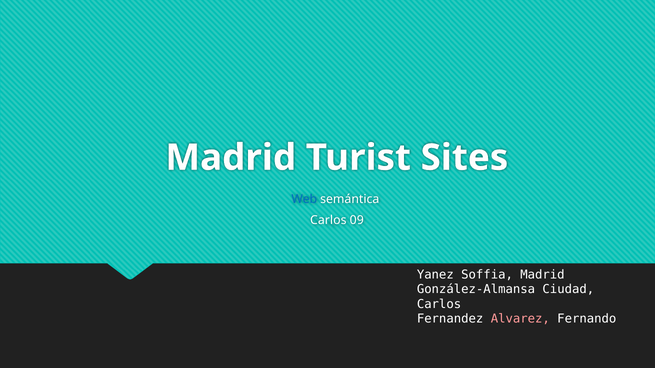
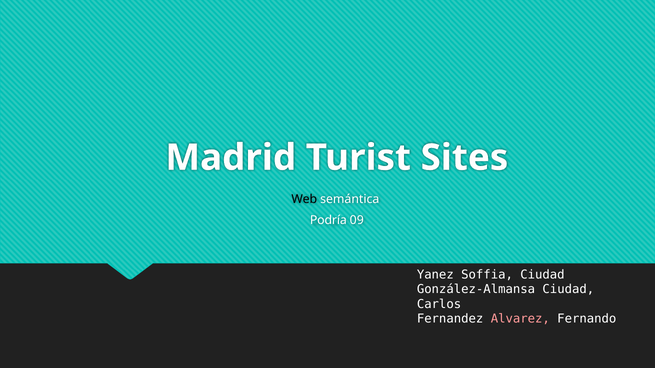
Web colour: blue -> black
Carlos at (328, 221): Carlos -> Podría
Soffia Madrid: Madrid -> Ciudad
